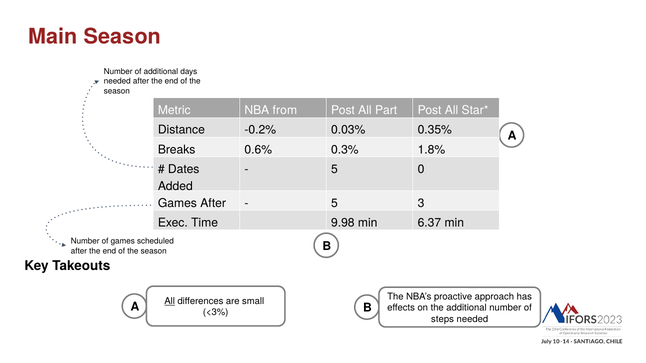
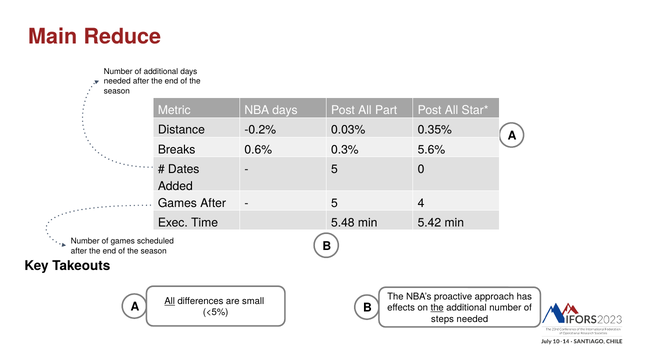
Main Season: Season -> Reduce
NBA from: from -> days
1.8%: 1.8% -> 5.6%
3: 3 -> 4
9.98: 9.98 -> 5.48
6.37: 6.37 -> 5.42
the at (437, 308) underline: none -> present
<3%: <3% -> <5%
